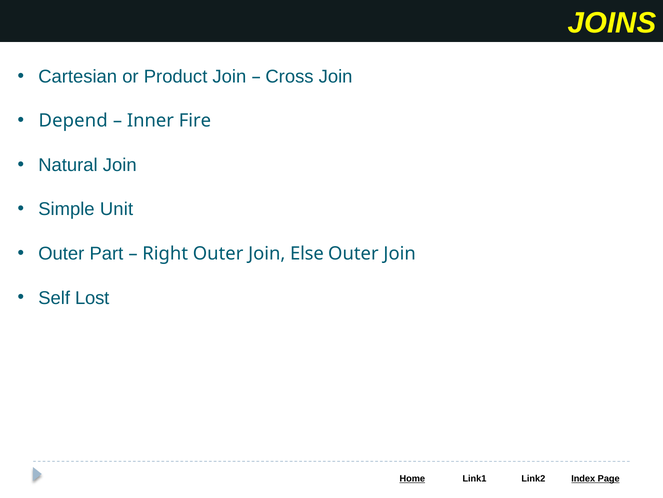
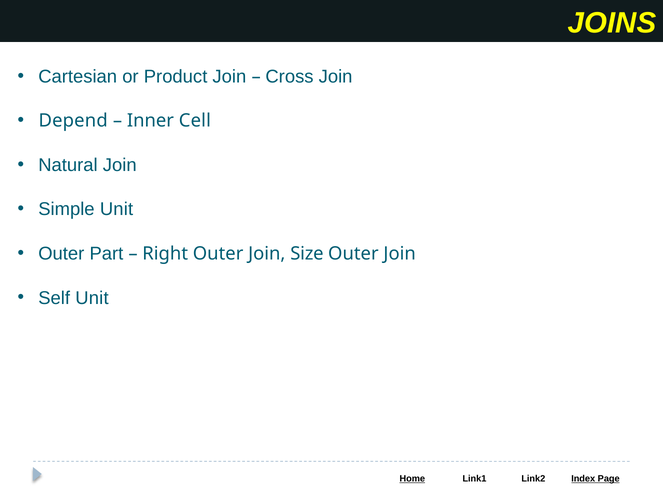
Fire: Fire -> Cell
Else: Else -> Size
Self Lost: Lost -> Unit
